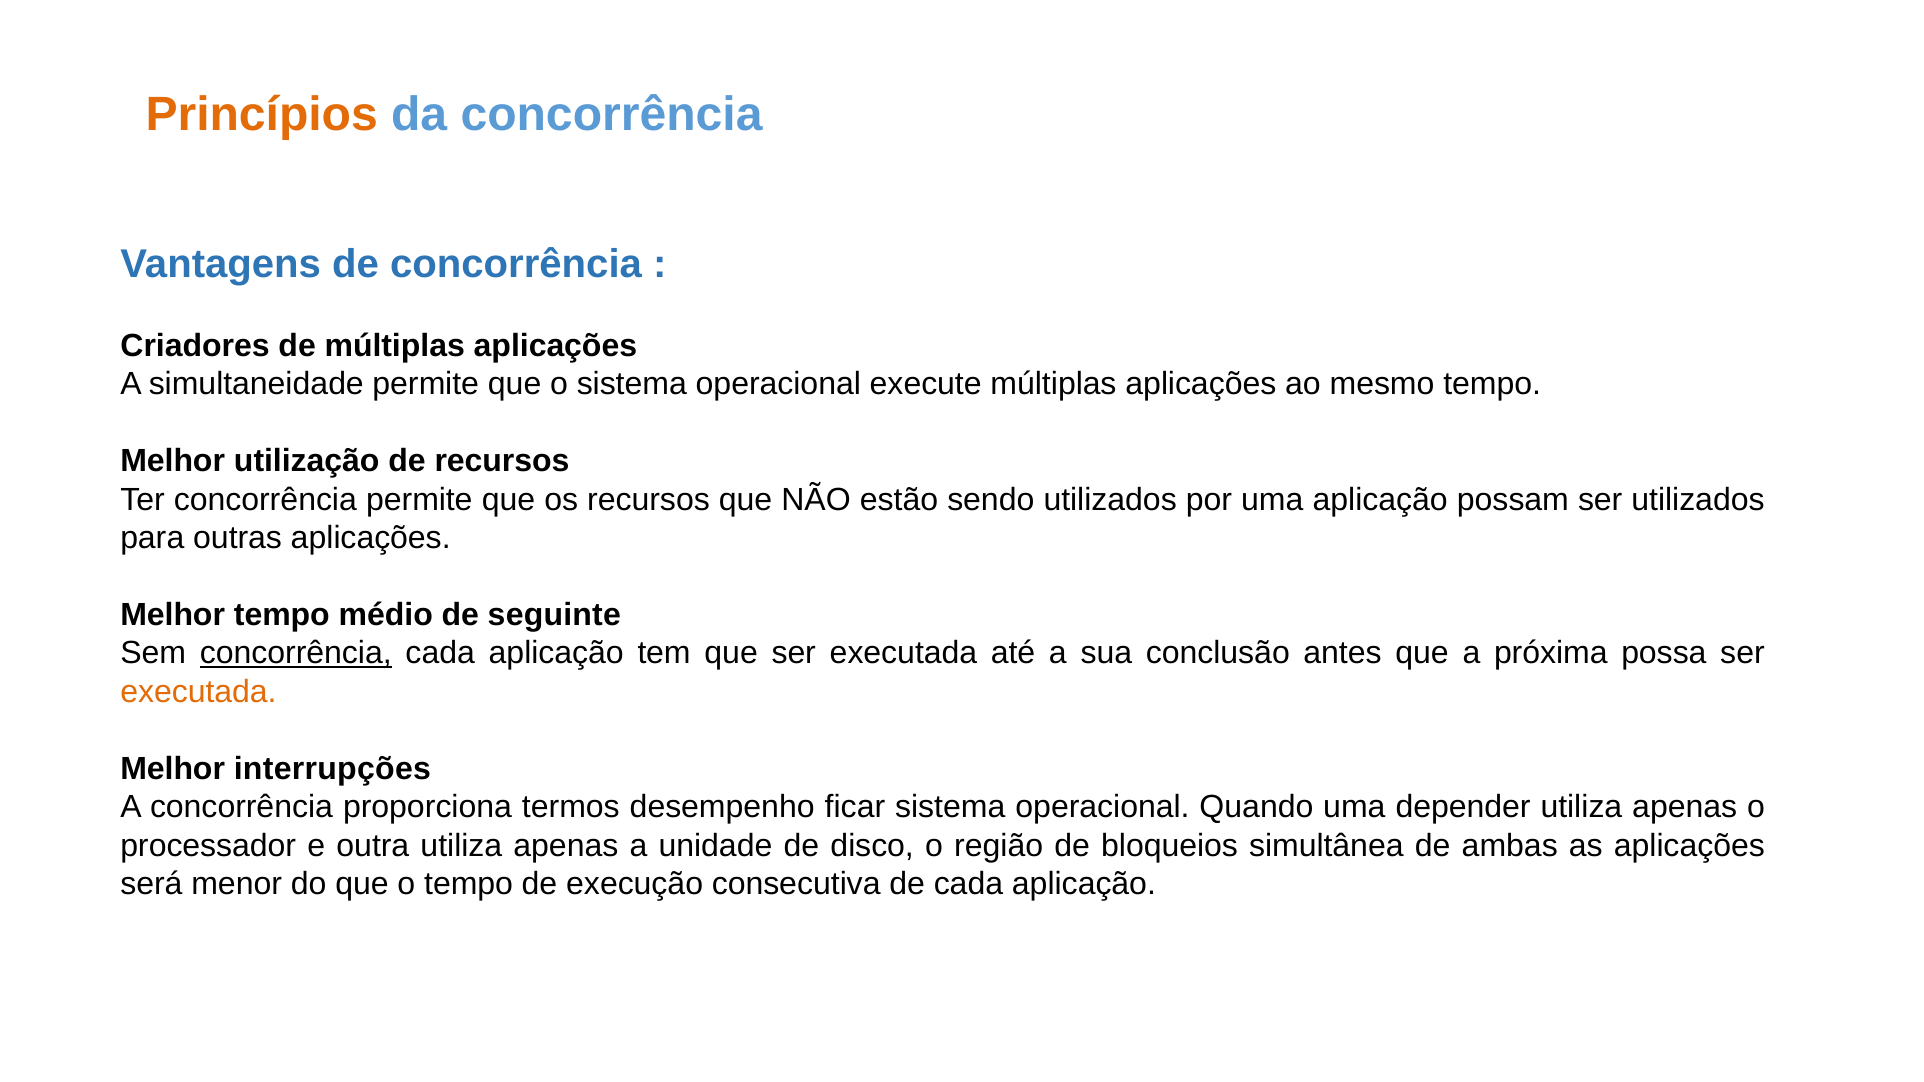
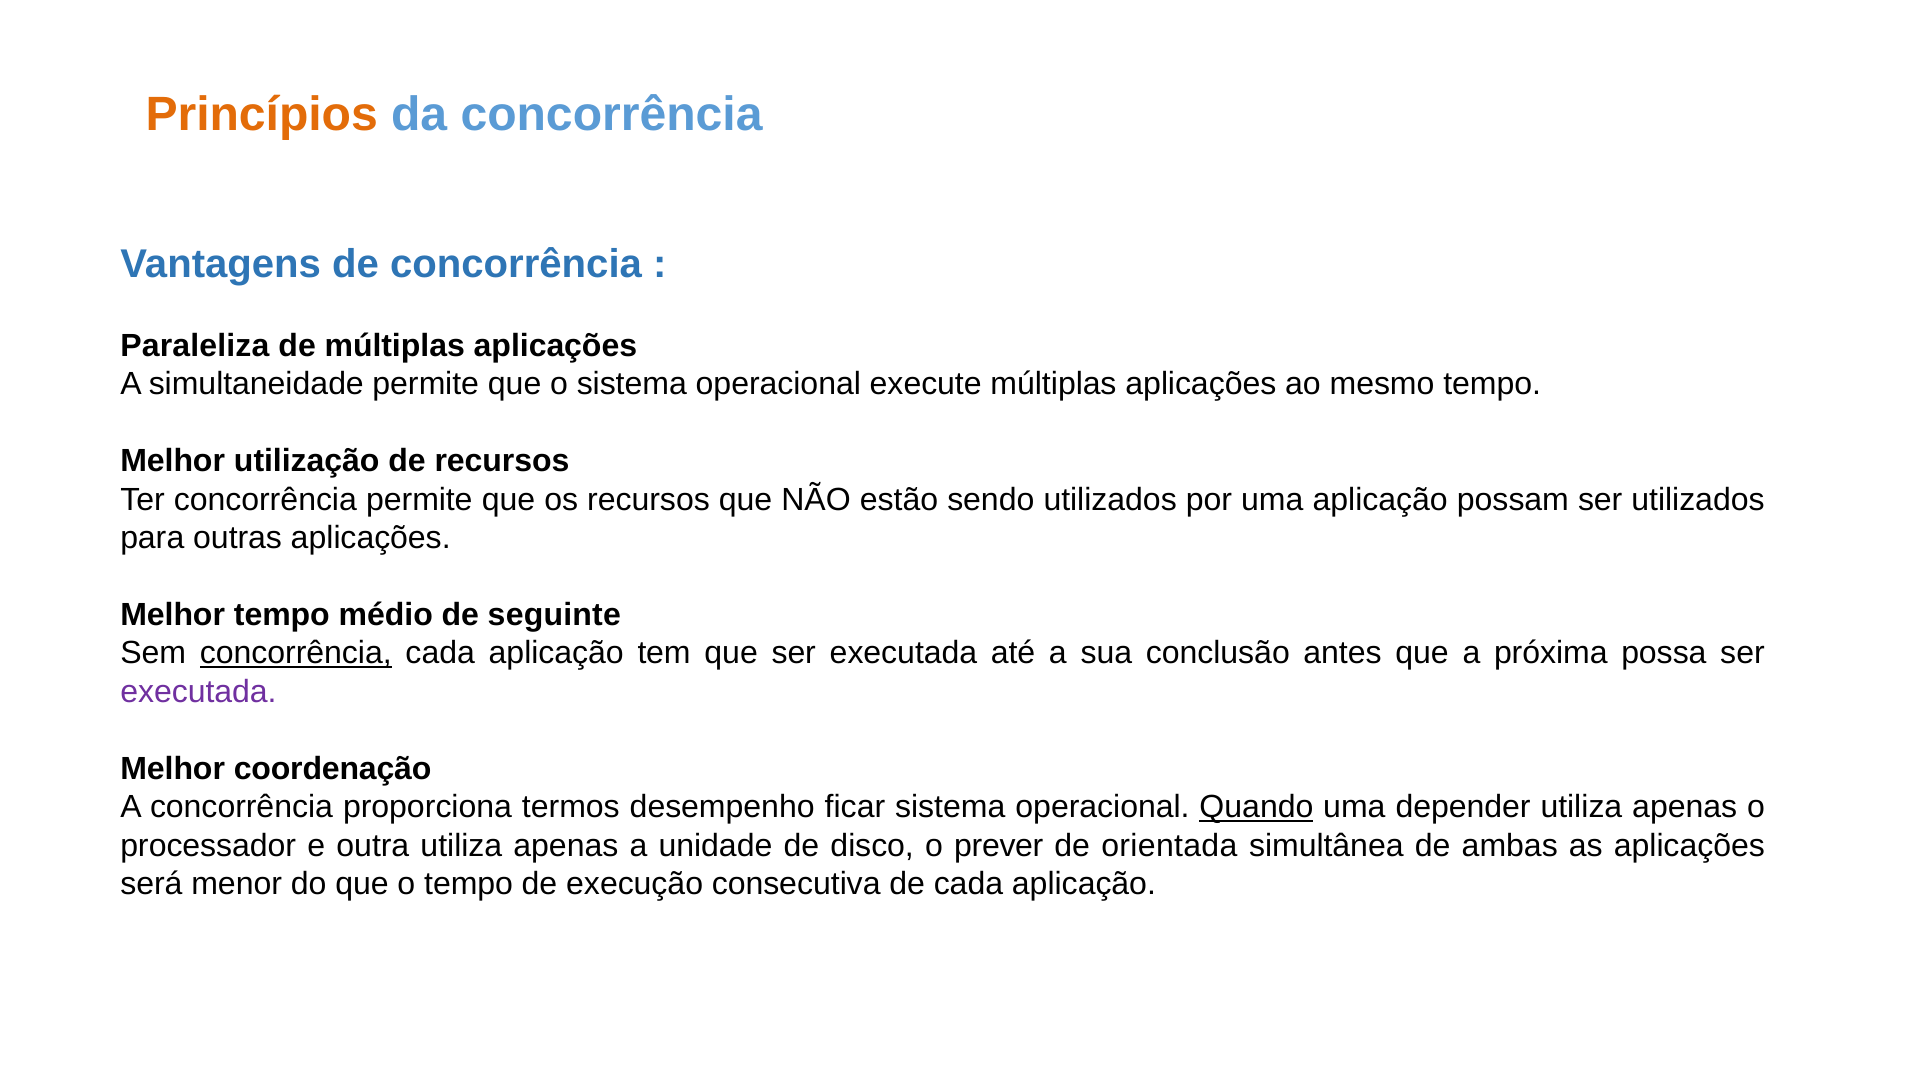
Criadores: Criadores -> Paraleliza
executada at (199, 692) colour: orange -> purple
interrupções: interrupções -> coordenação
Quando underline: none -> present
região: região -> prever
bloqueios: bloqueios -> orientada
